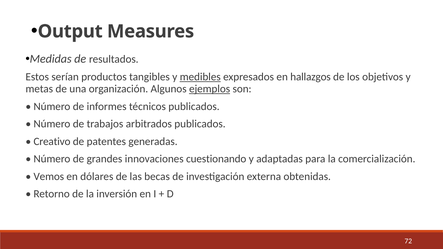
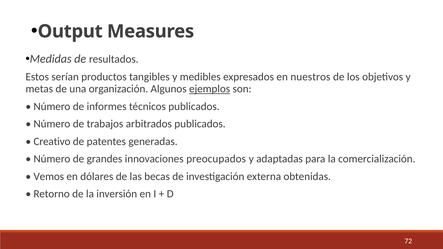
medibles underline: present -> none
hallazgos: hallazgos -> nuestros
cuestionando: cuestionando -> preocupados
